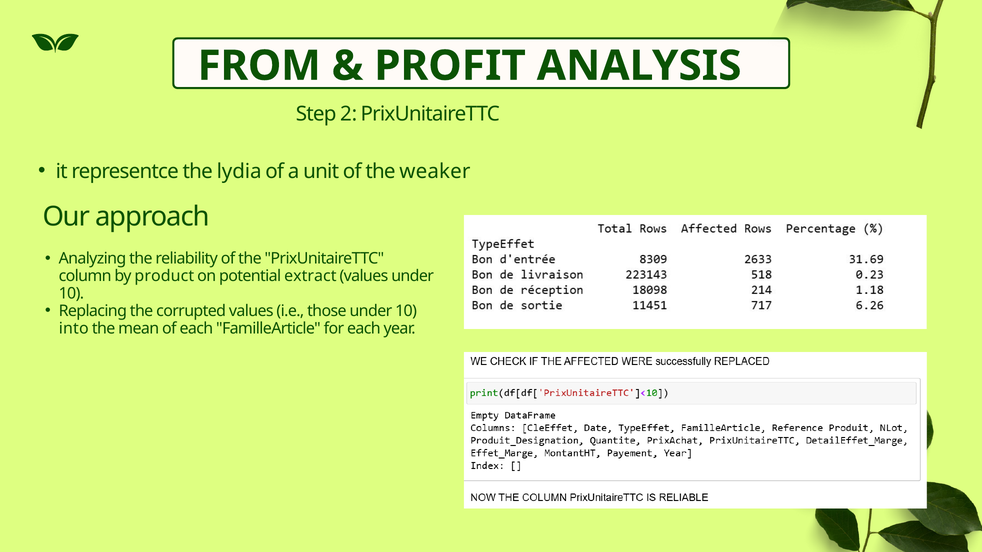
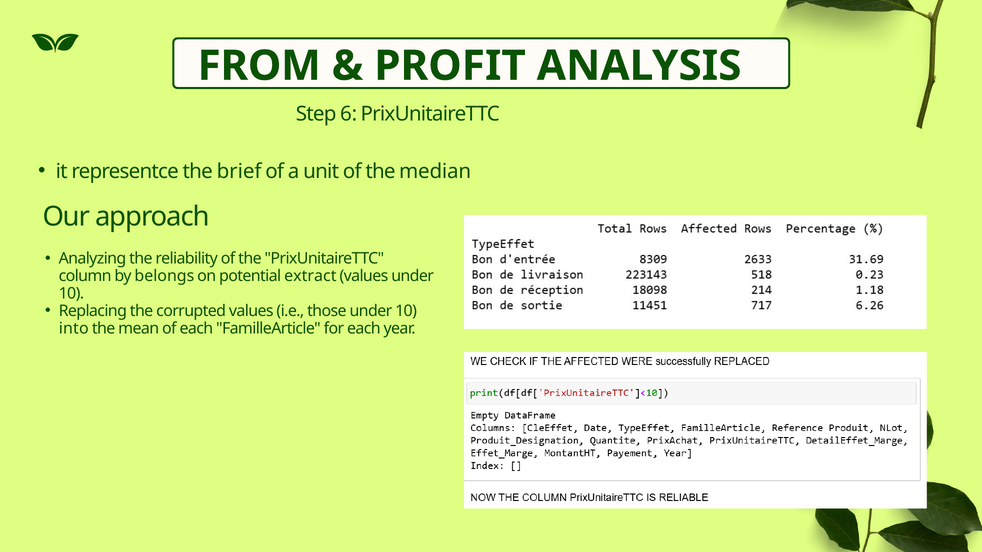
2: 2 -> 6
lydia: lydia -> brief
weaker: weaker -> median
product: product -> belongs
